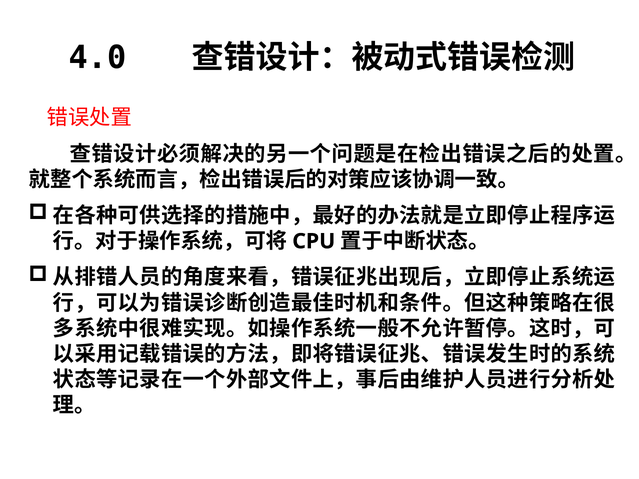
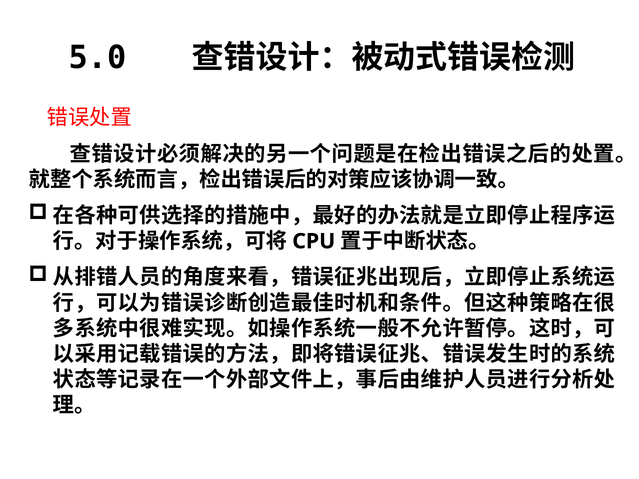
4.0: 4.0 -> 5.0
